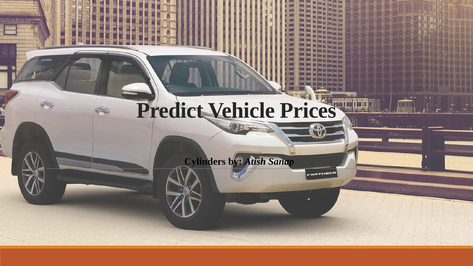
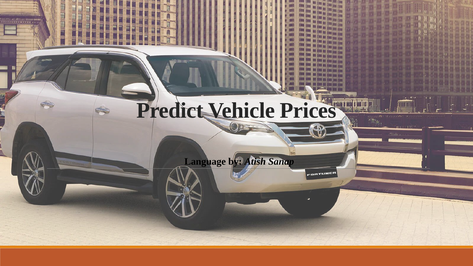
Cylinders: Cylinders -> Language
